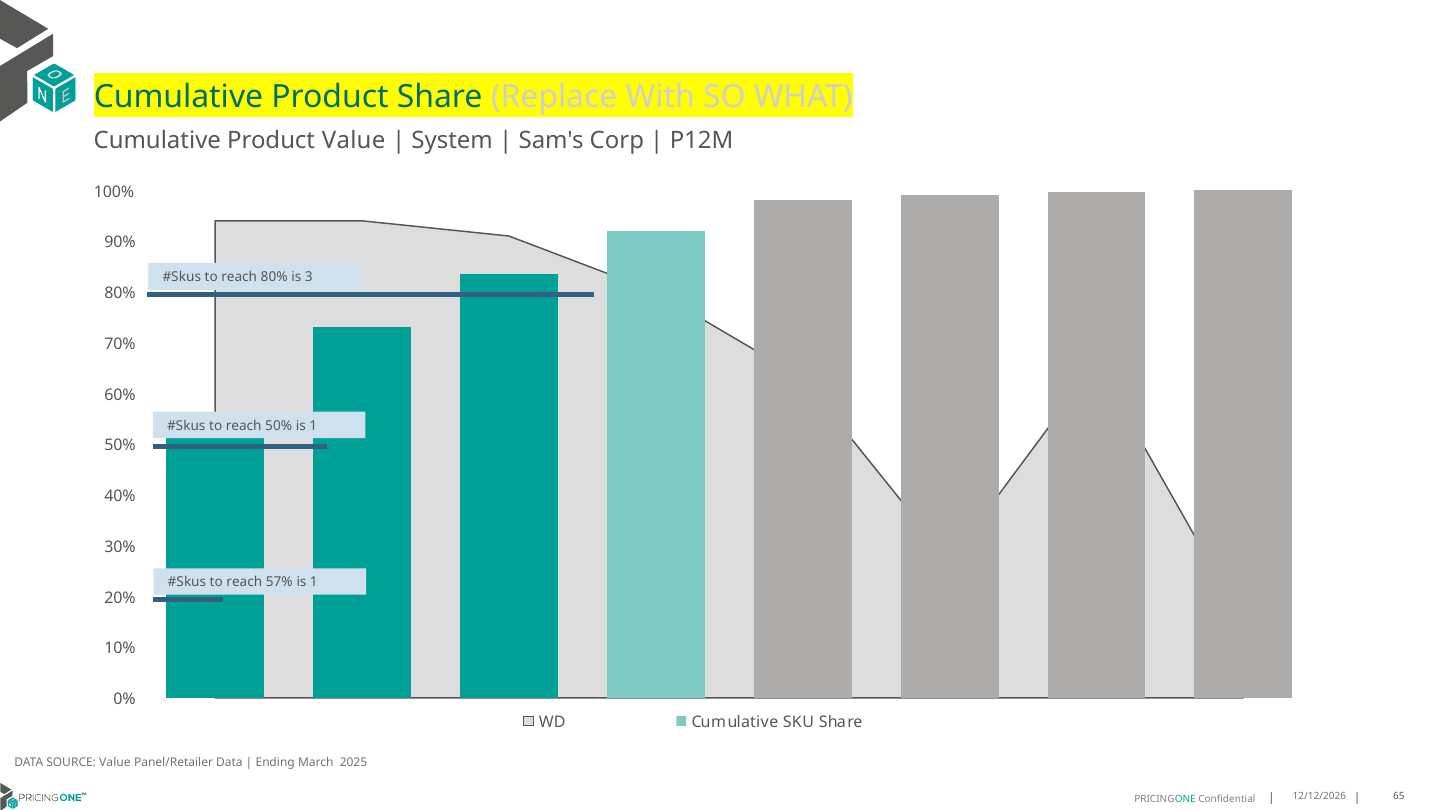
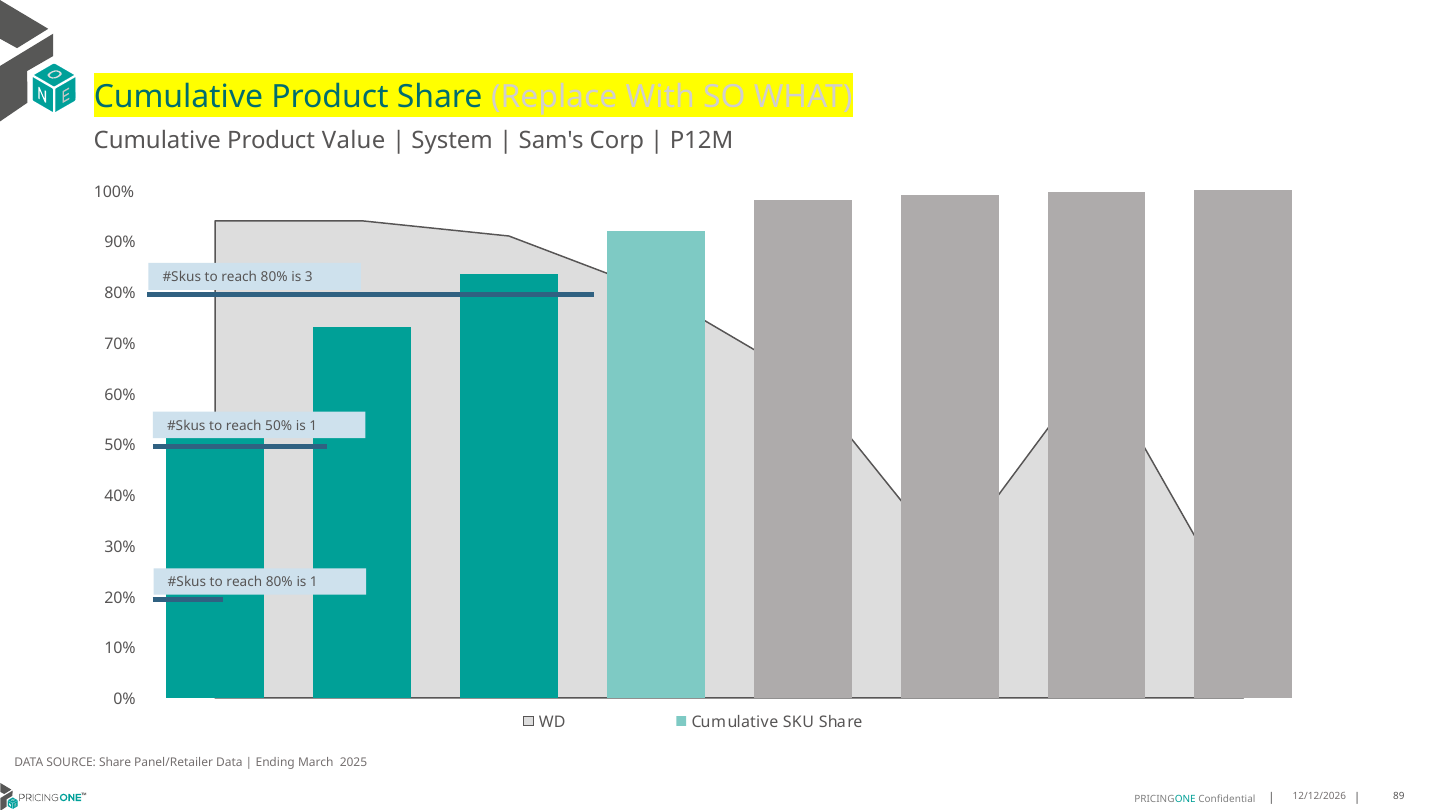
57% at (279, 582): 57% -> 80%
SOURCE Value: Value -> Share
65: 65 -> 89
